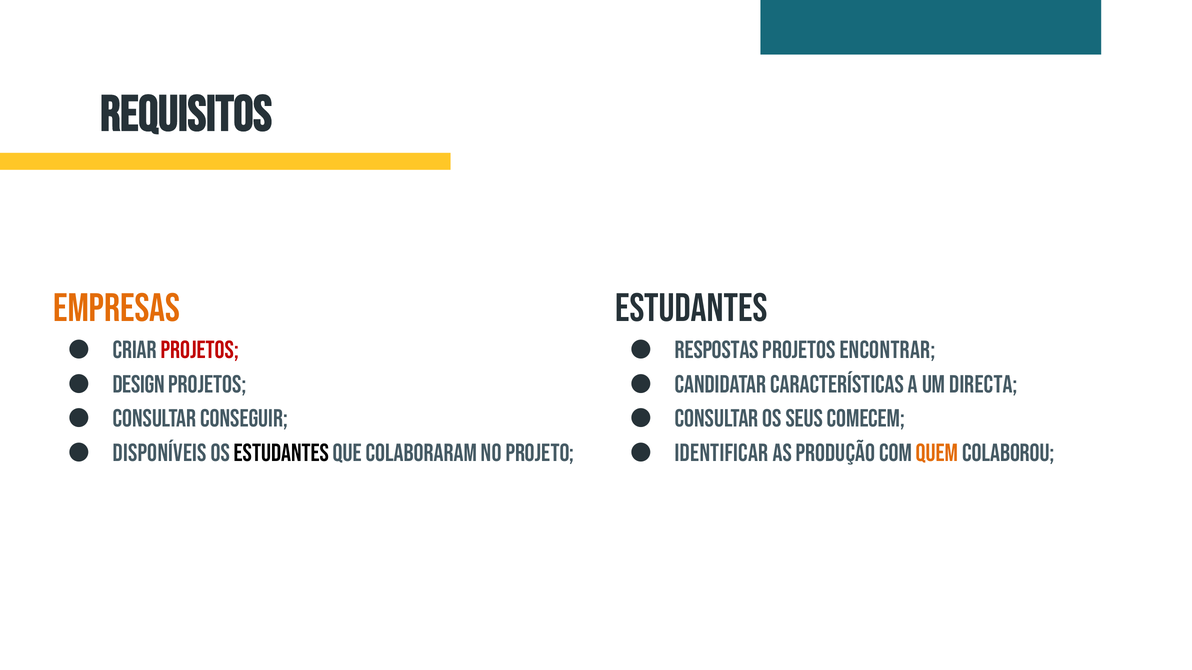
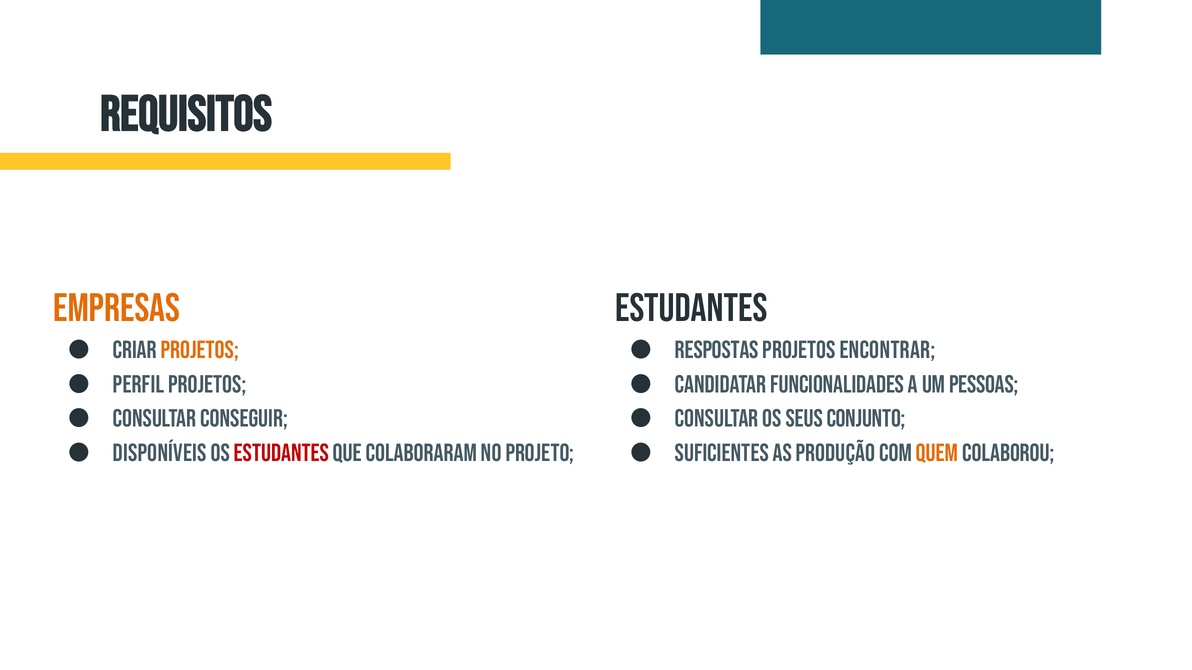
projetos at (200, 350) colour: red -> orange
Design: Design -> Perfil
características: características -> funcionalidades
directa: directa -> pessoas
comecem: comecem -> conjunto
estudantes at (281, 453) colour: black -> red
Identificar: Identificar -> Suficientes
